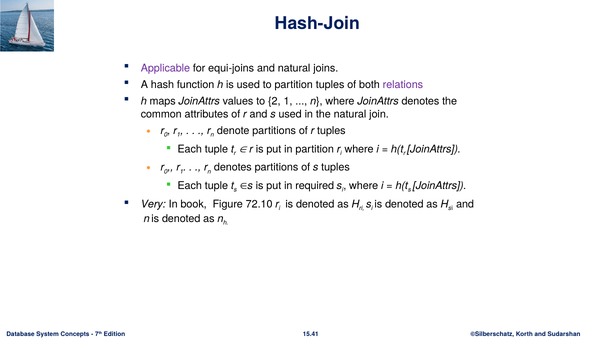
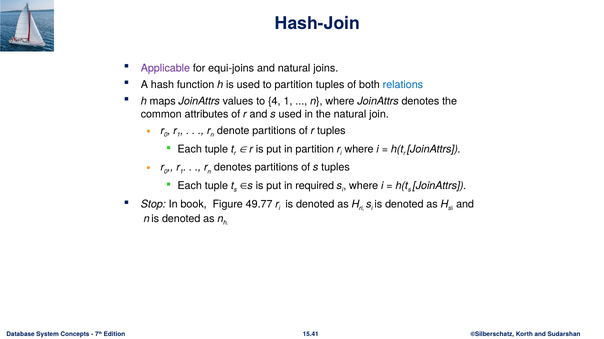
relations colour: purple -> blue
2: 2 -> 4
Very: Very -> Stop
72.10: 72.10 -> 49.77
